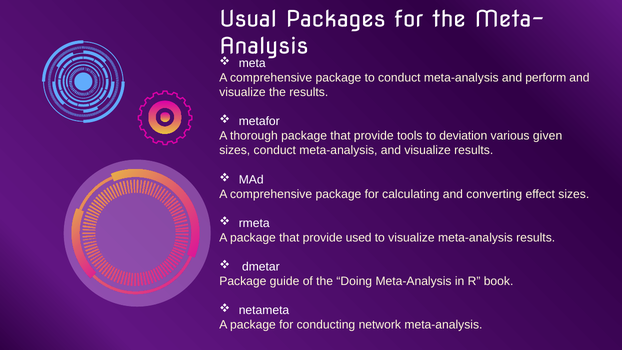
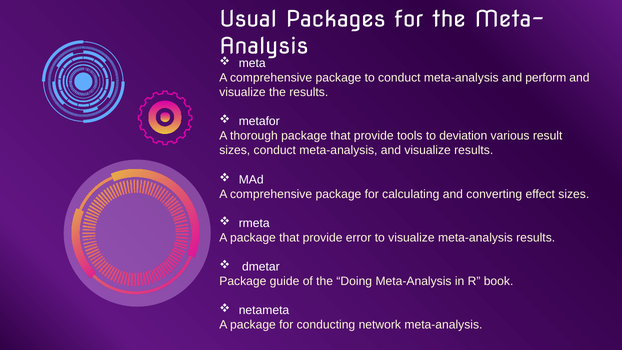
given: given -> result
used: used -> error
